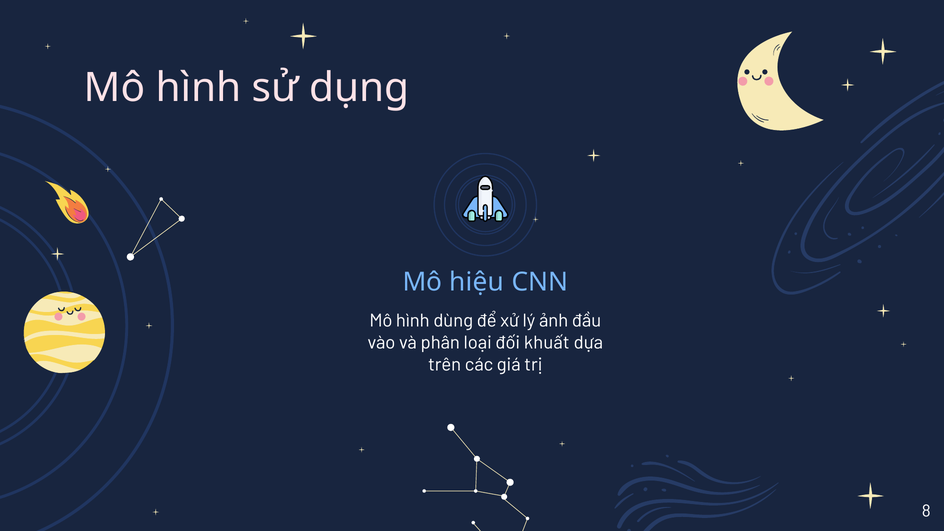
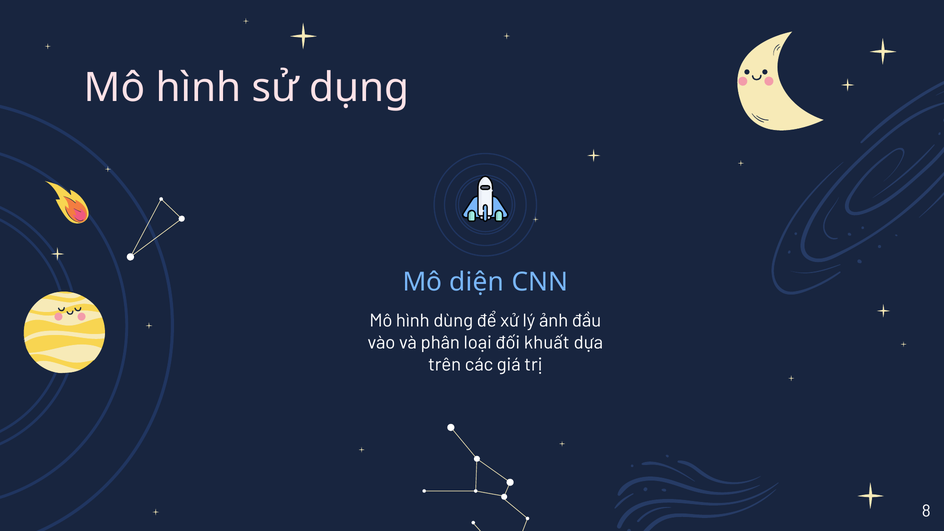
hiệu: hiệu -> diện
